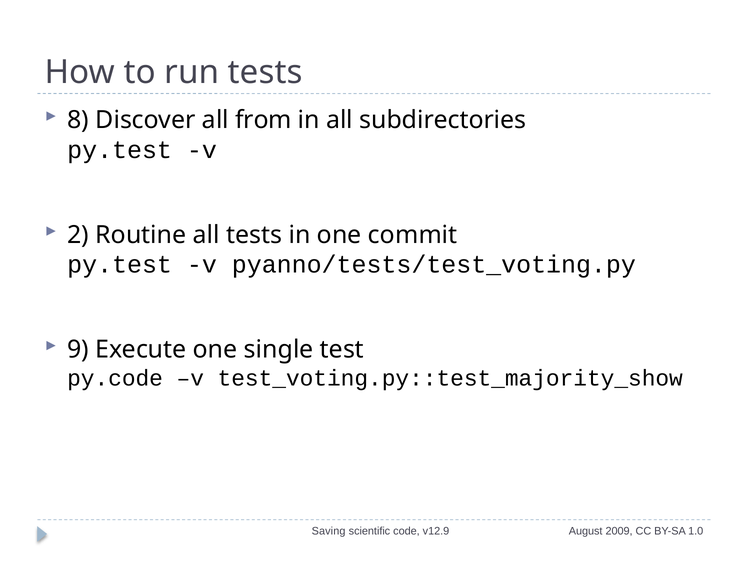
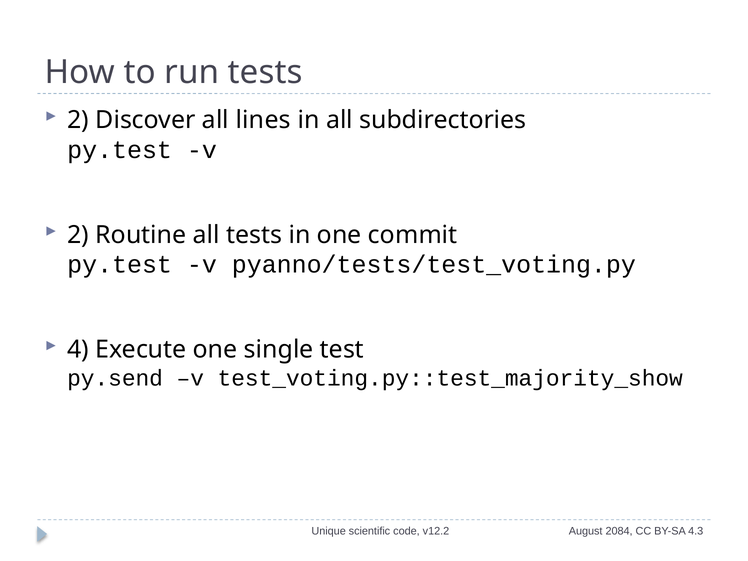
8 at (78, 120): 8 -> 2
from: from -> lines
9: 9 -> 4
py.code: py.code -> py.send
Saving: Saving -> Unique
v12.9: v12.9 -> v12.2
2009: 2009 -> 2084
1.0: 1.0 -> 4.3
